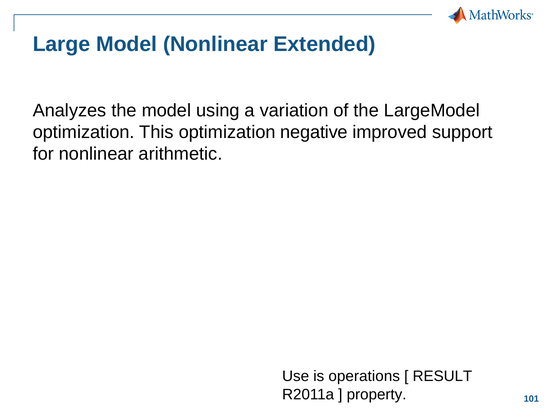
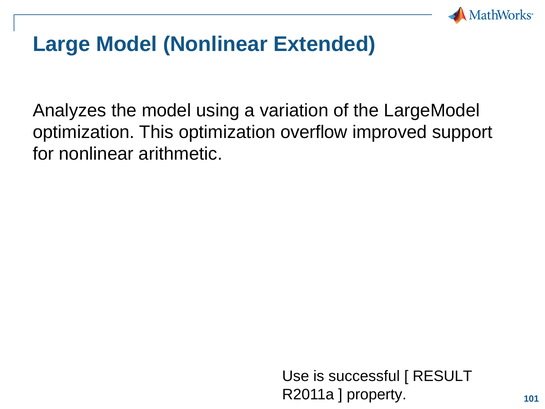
negative: negative -> overflow
operations: operations -> successful
